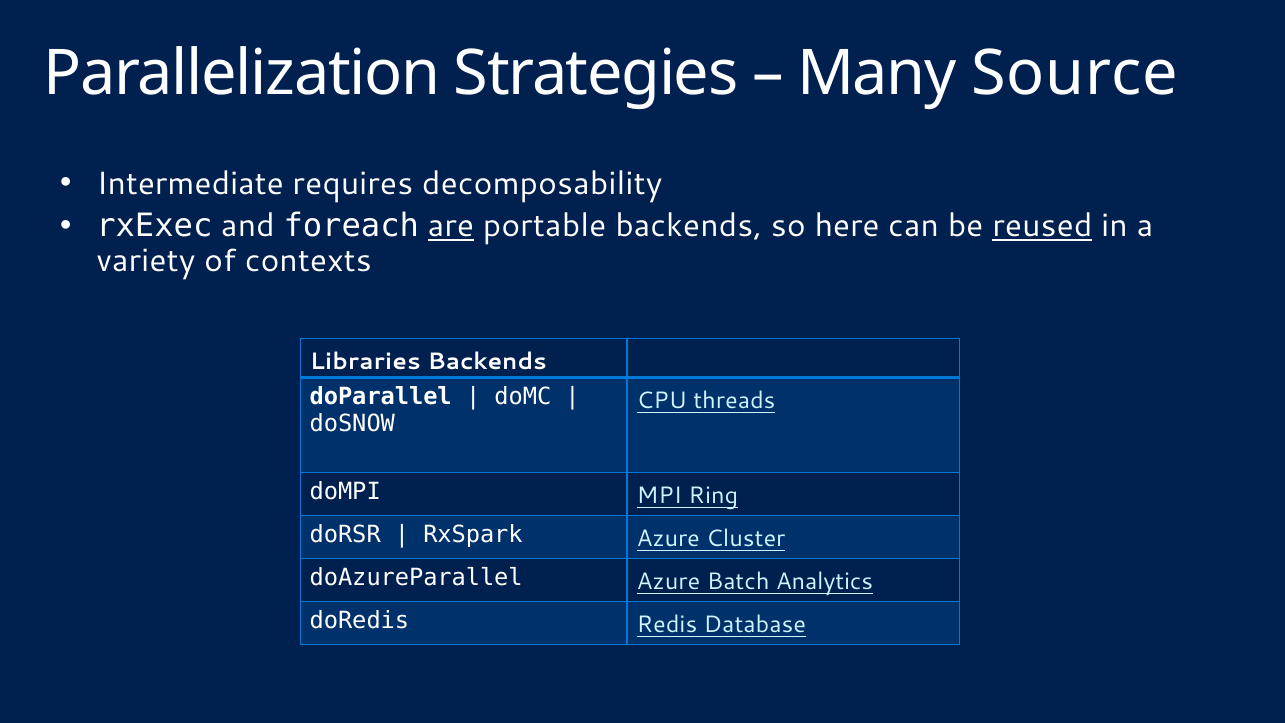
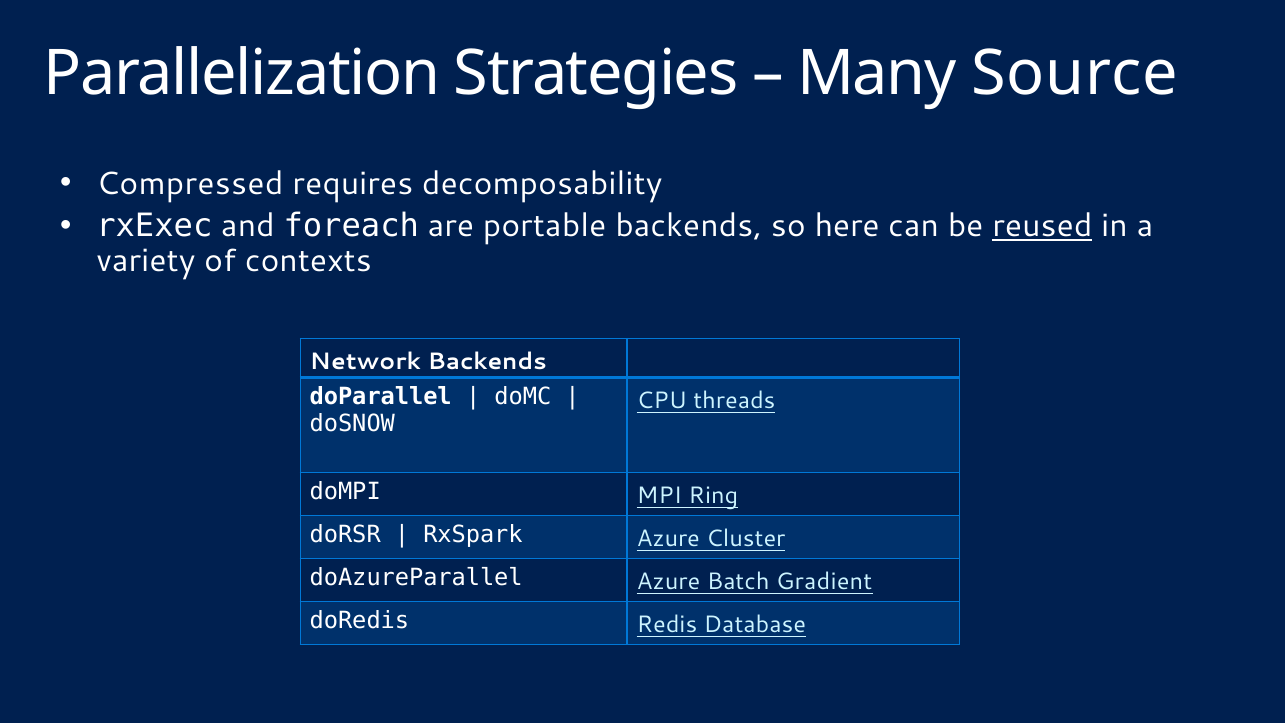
Intermediate: Intermediate -> Compressed
are underline: present -> none
Libraries: Libraries -> Network
Analytics: Analytics -> Gradient
